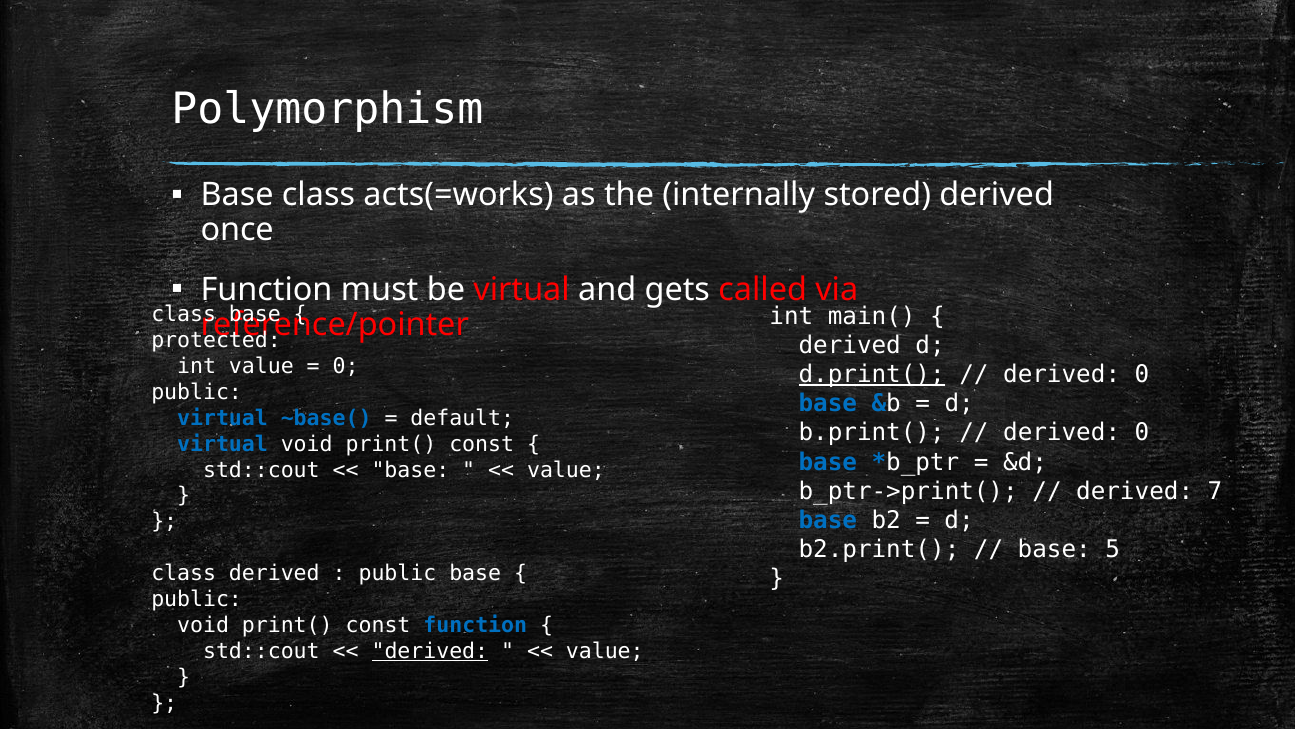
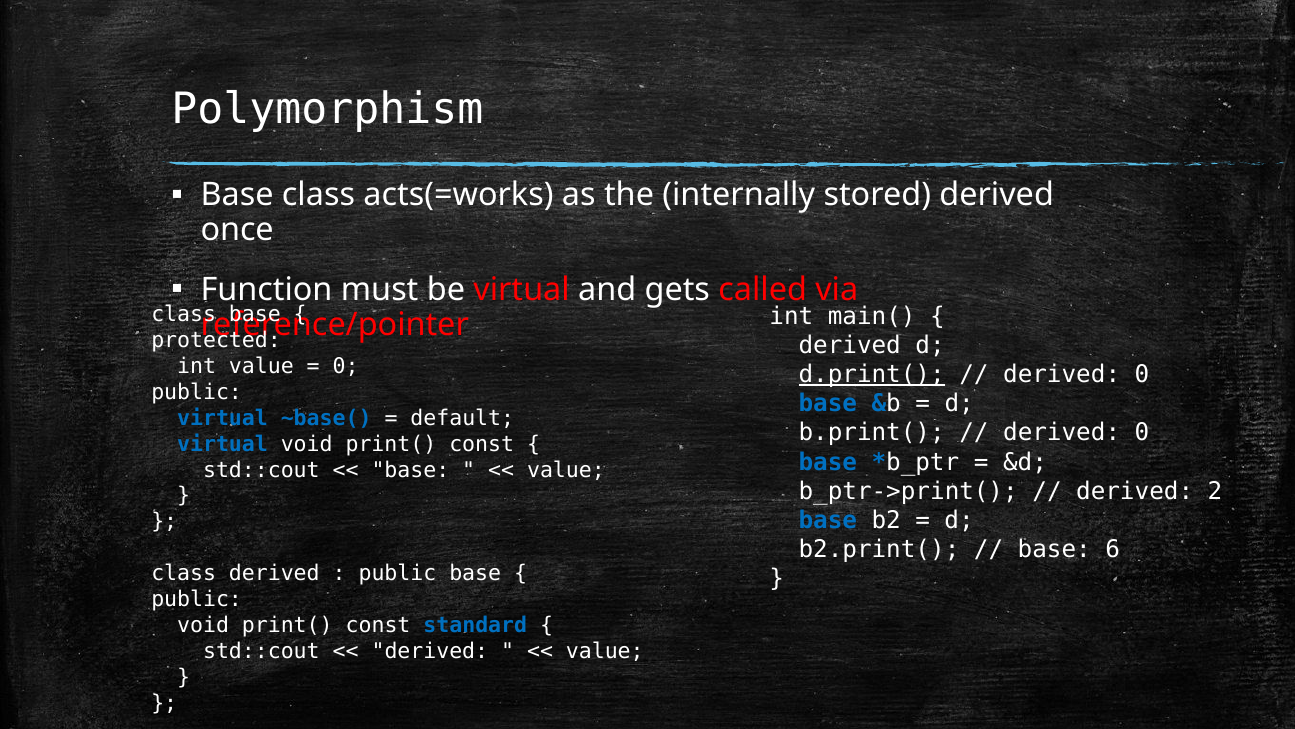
7: 7 -> 2
5: 5 -> 6
const function: function -> standard
derived at (430, 651) underline: present -> none
